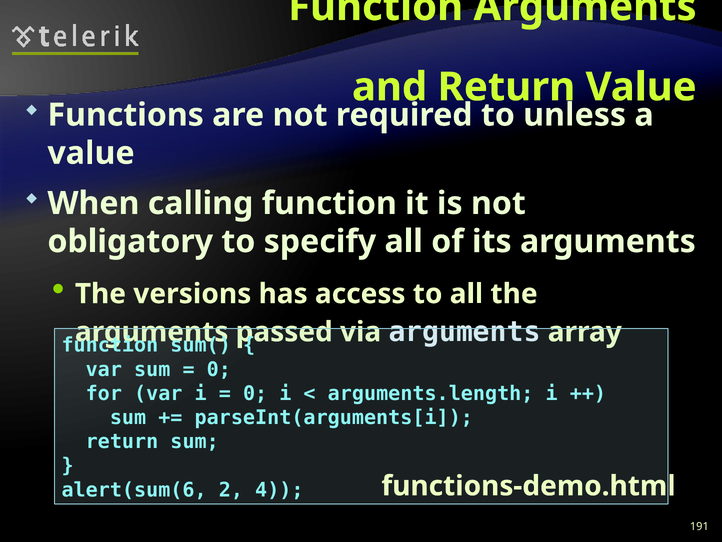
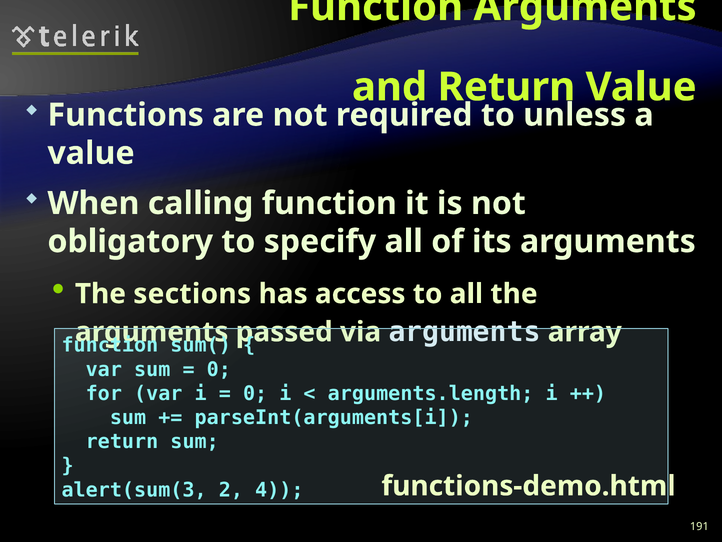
versions: versions -> sections
alert(sum(6: alert(sum(6 -> alert(sum(3
